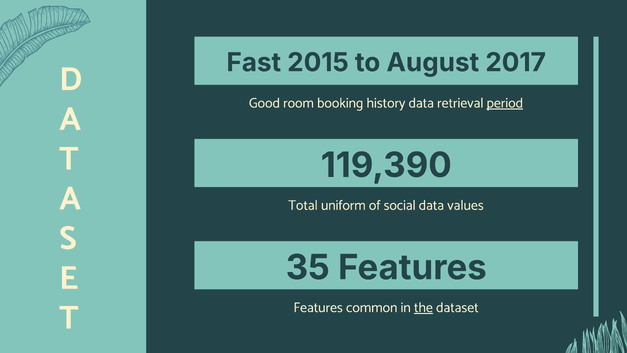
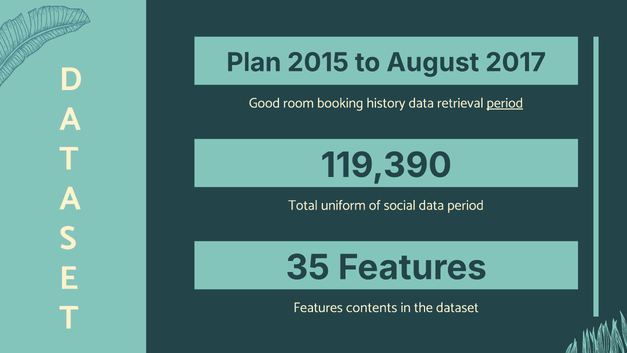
Fast: Fast -> Plan
data values: values -> period
common: common -> contents
the underline: present -> none
